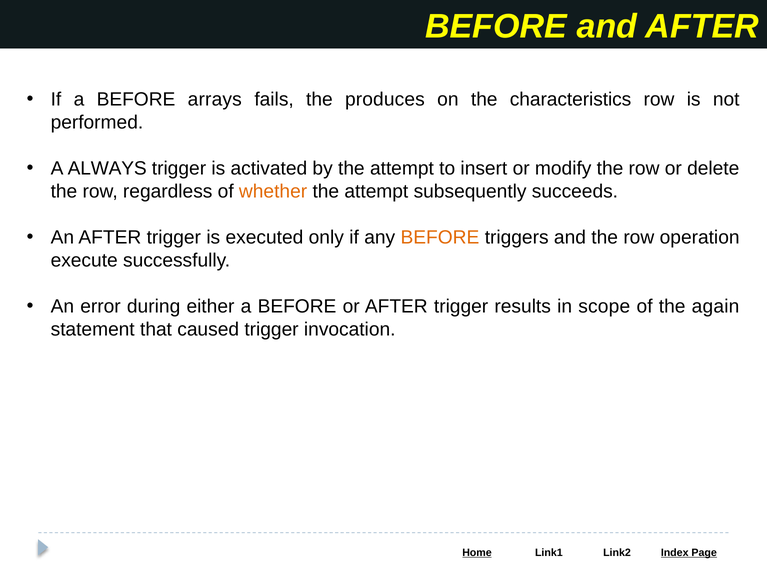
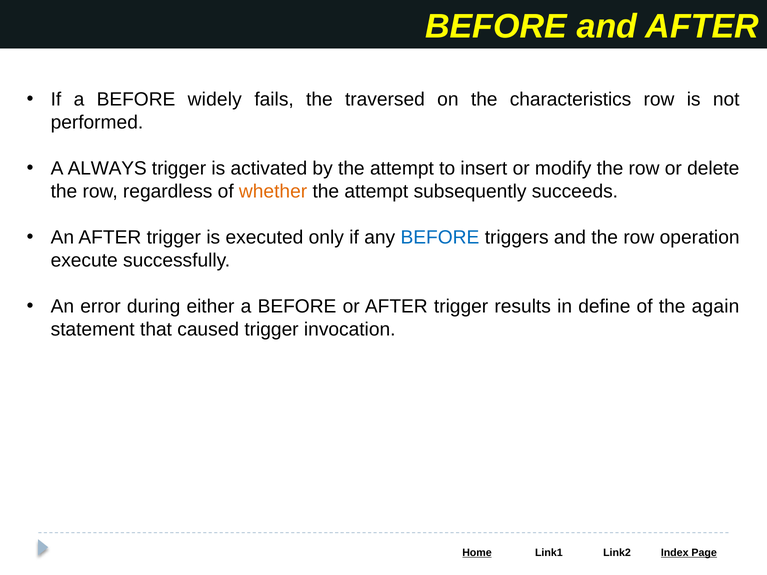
arrays: arrays -> widely
produces: produces -> traversed
BEFORE at (440, 238) colour: orange -> blue
scope: scope -> define
